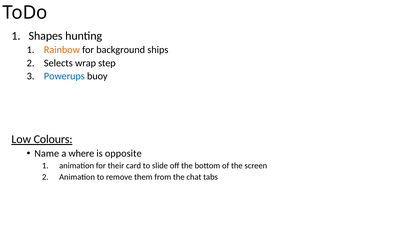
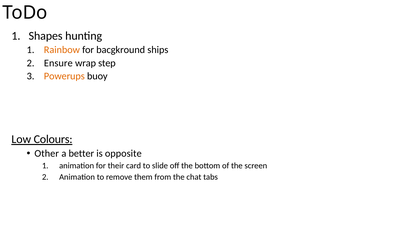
background: background -> bacgkround
Selects: Selects -> Ensure
Powerups colour: blue -> orange
Name: Name -> Other
where: where -> better
